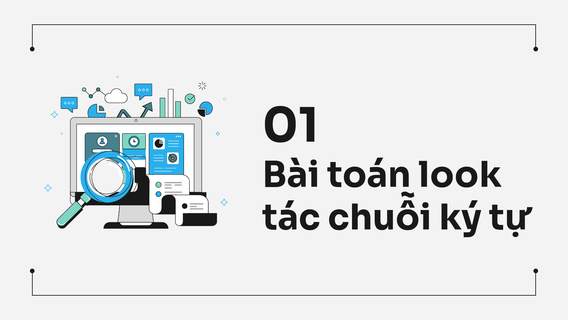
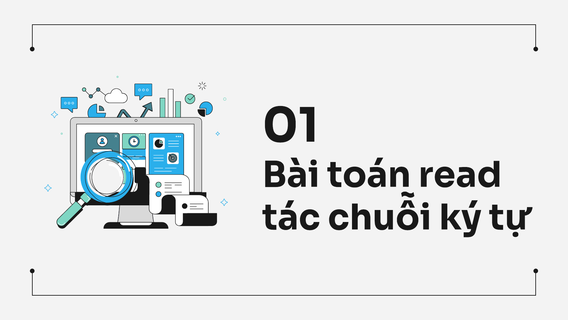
look: look -> read
